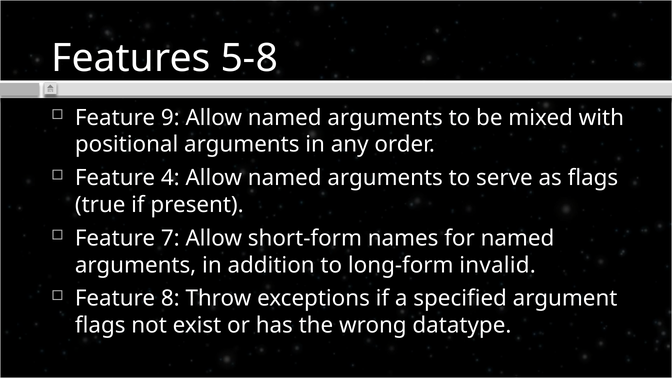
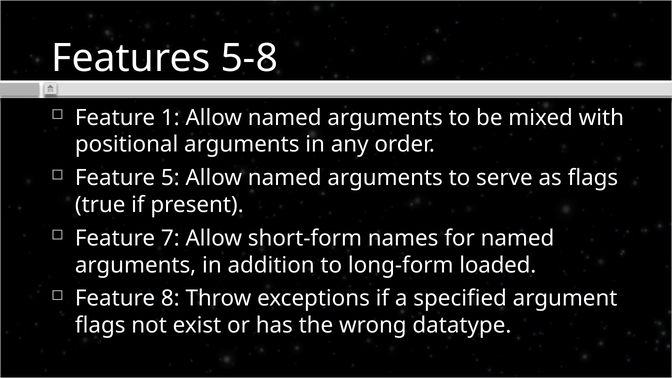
9: 9 -> 1
4: 4 -> 5
invalid: invalid -> loaded
